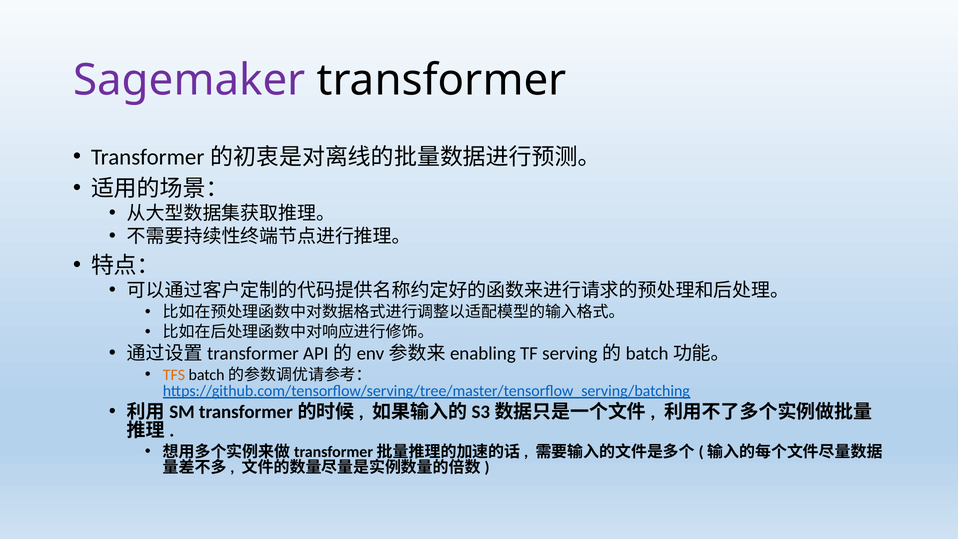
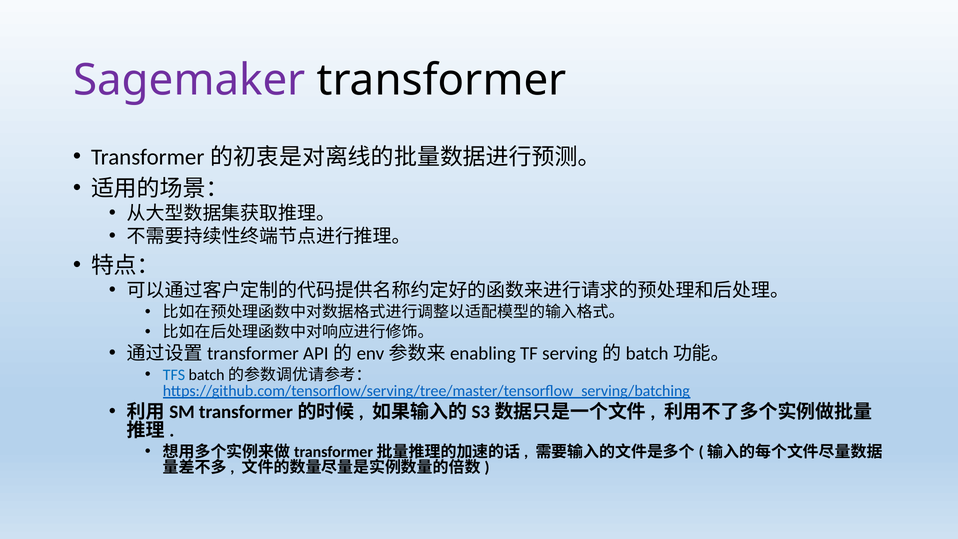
TFS colour: orange -> blue
